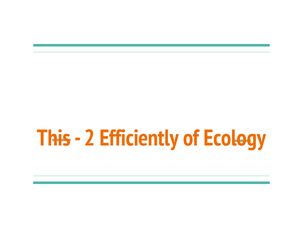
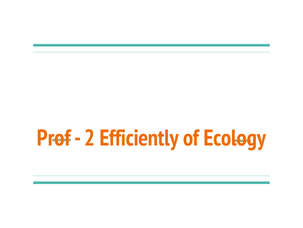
This: This -> Prof
